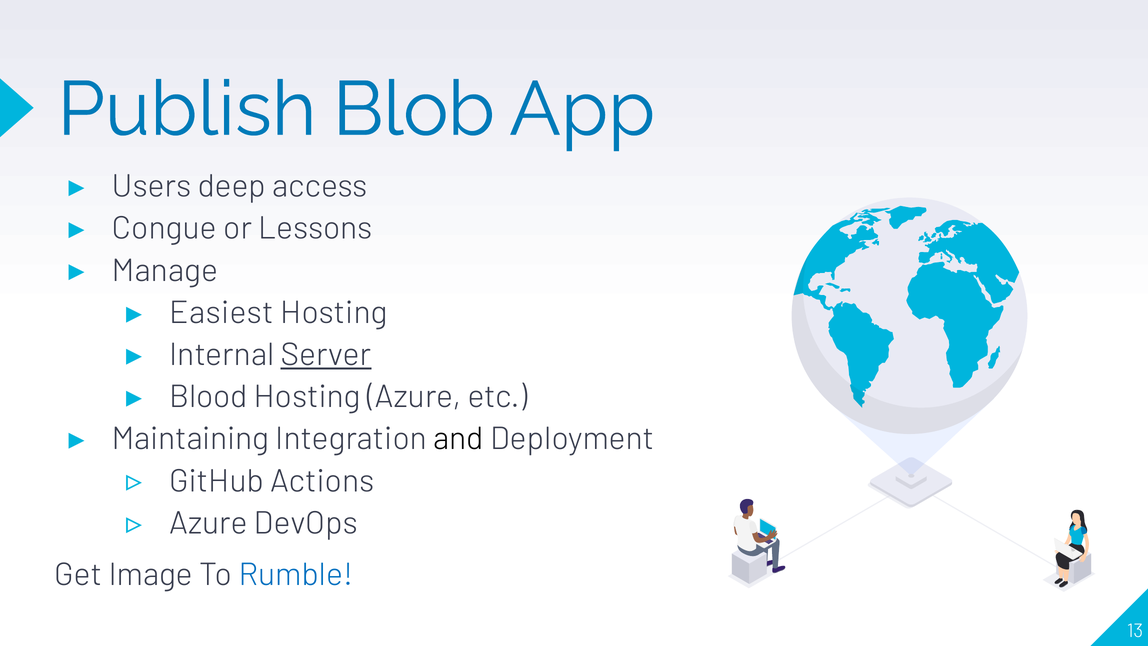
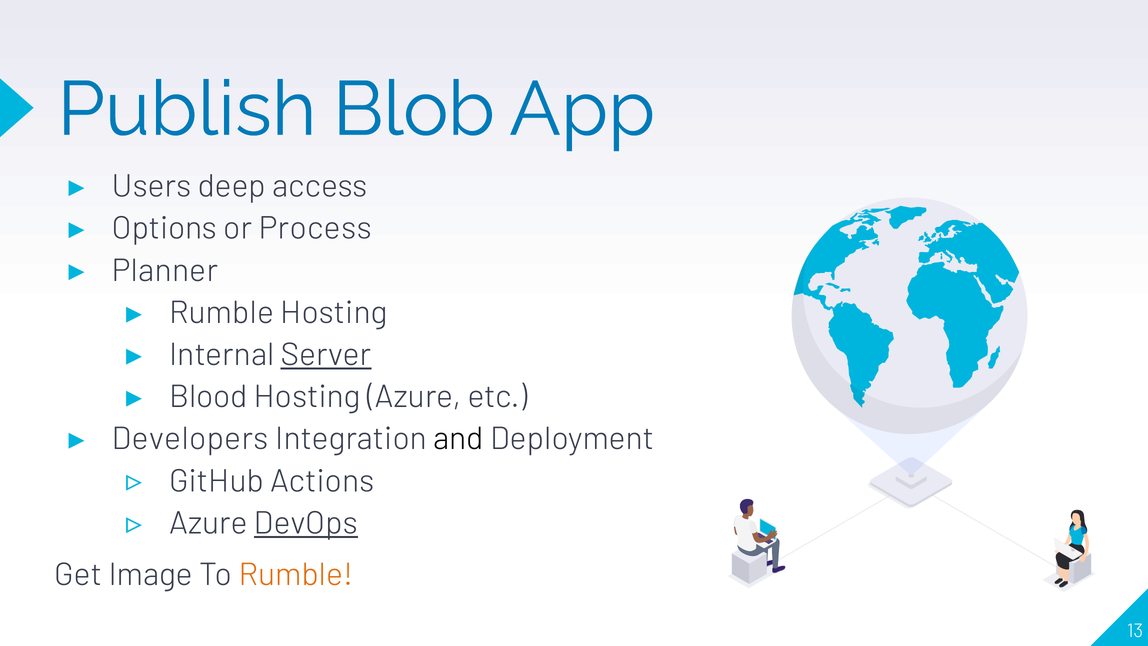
Congue: Congue -> Options
Lessons: Lessons -> Process
Manage: Manage -> Planner
Easiest at (221, 312): Easiest -> Rumble
Maintaining: Maintaining -> Developers
DevOps underline: none -> present
Rumble at (296, 575) colour: blue -> orange
